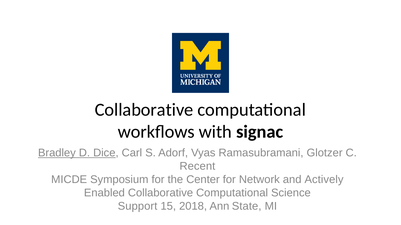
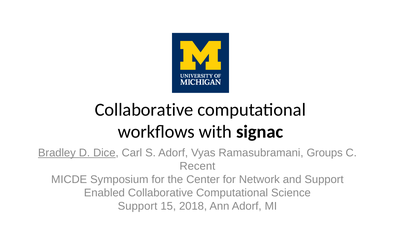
Glotzer: Glotzer -> Groups
and Actively: Actively -> Support
Ann State: State -> Adorf
